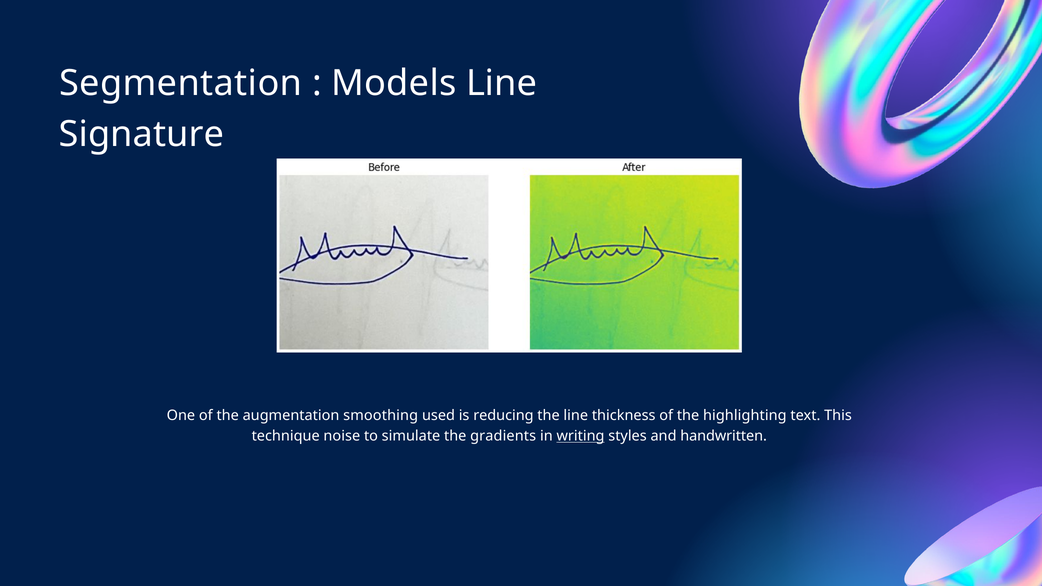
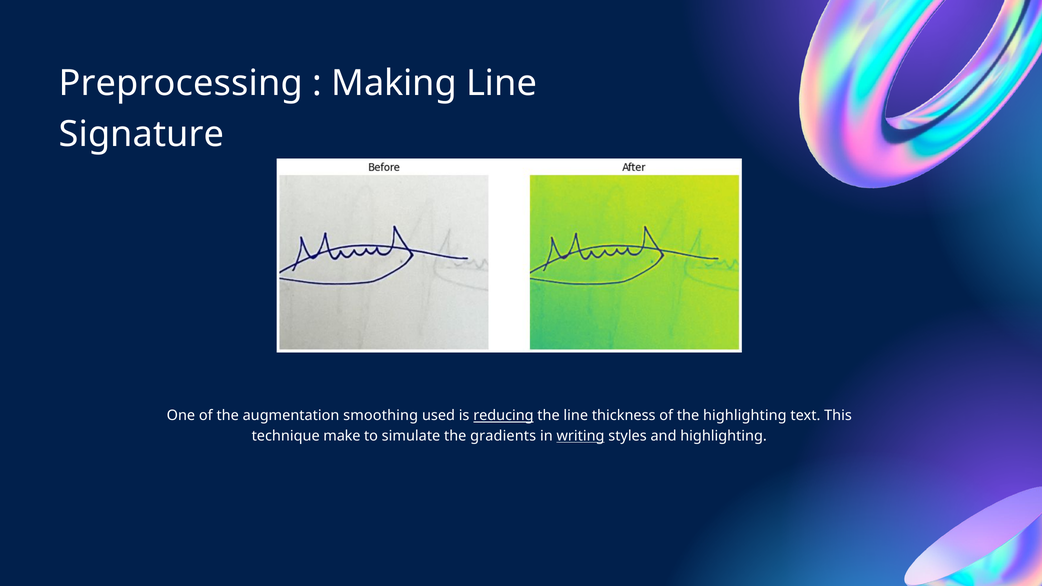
Segmentation: Segmentation -> Preprocessing
Models: Models -> Making
reducing underline: none -> present
noise: noise -> make
and handwritten: handwritten -> highlighting
